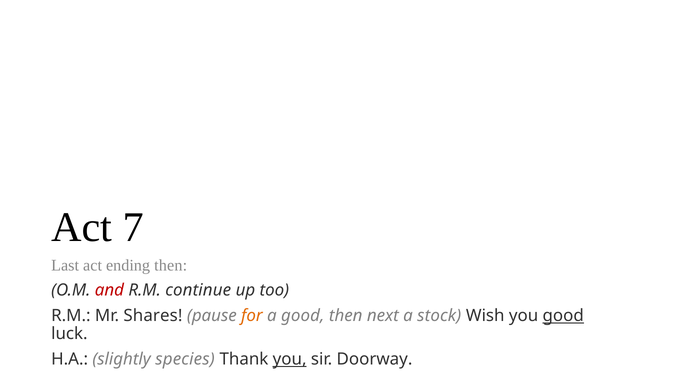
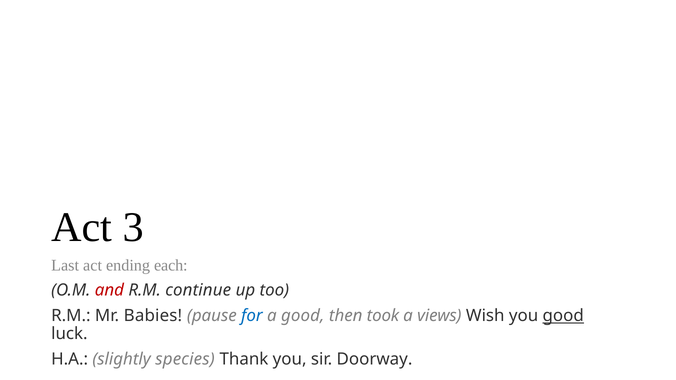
7: 7 -> 3
ending then: then -> each
Shares: Shares -> Babies
for colour: orange -> blue
next: next -> took
stock: stock -> views
you at (290, 359) underline: present -> none
